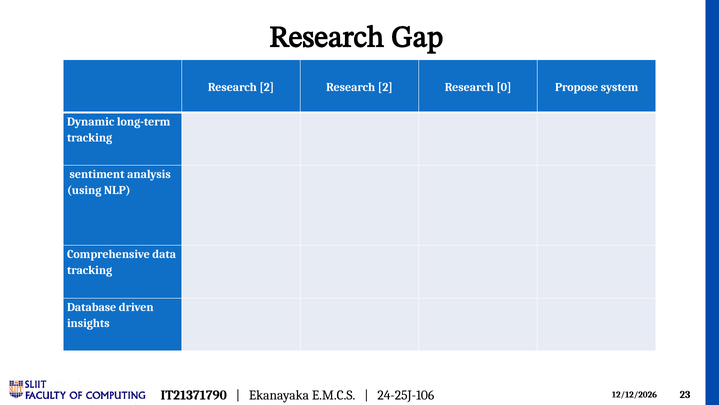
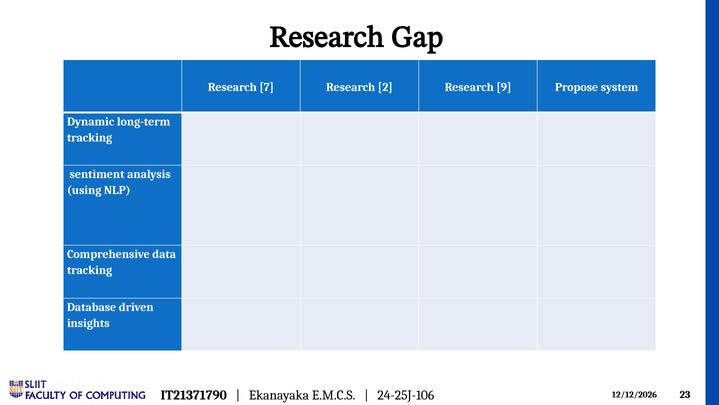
2 at (267, 87): 2 -> 7
0: 0 -> 9
